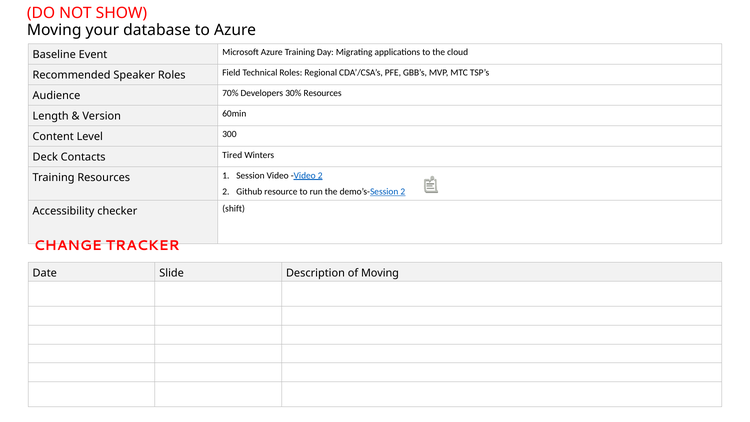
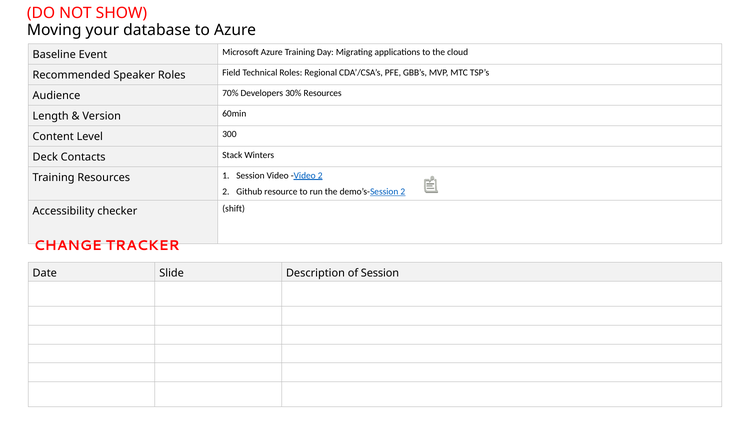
Tired: Tired -> Stack
of Moving: Moving -> Session
